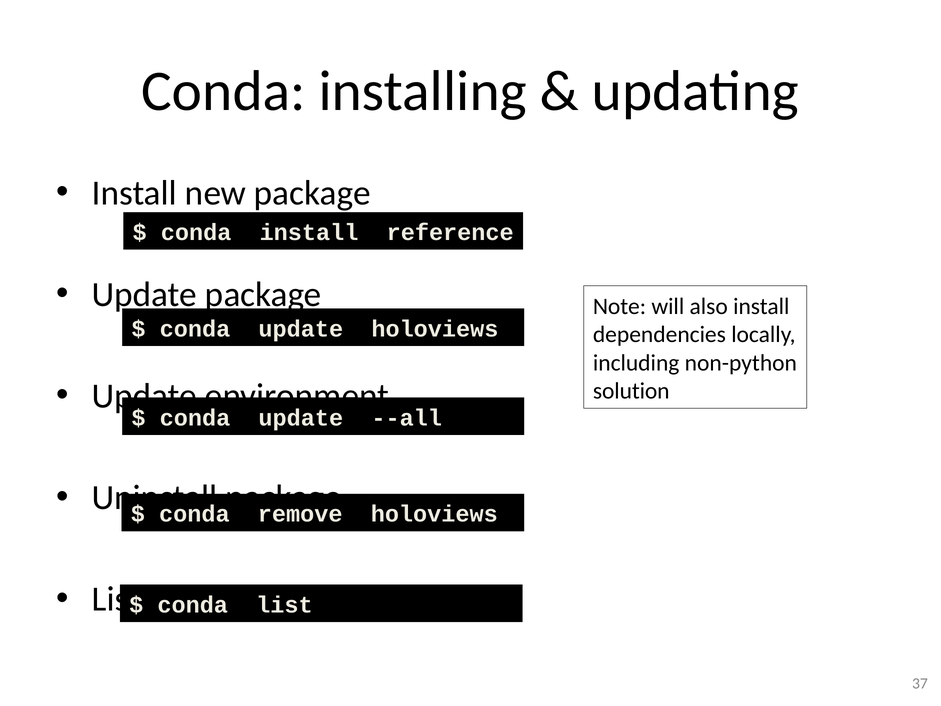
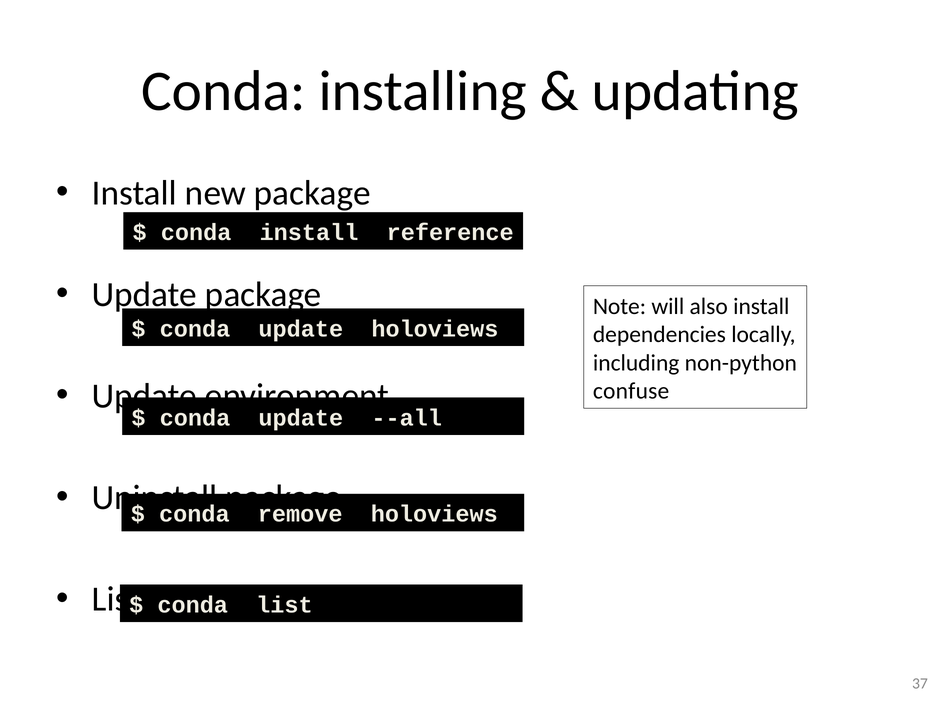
solution: solution -> confuse
